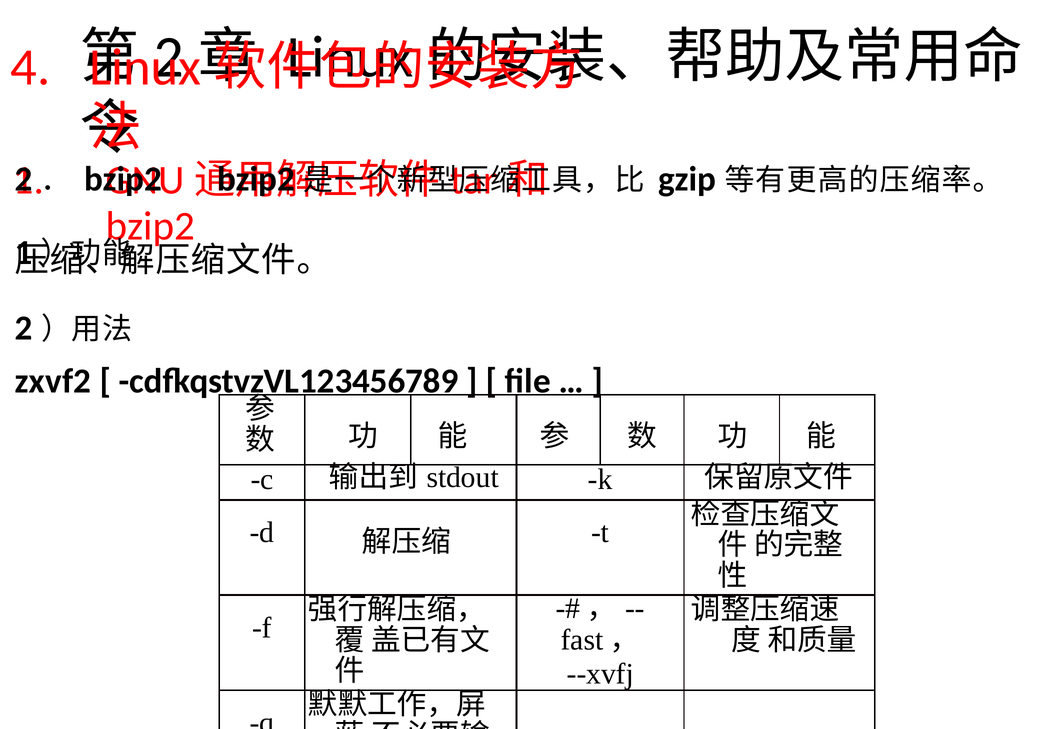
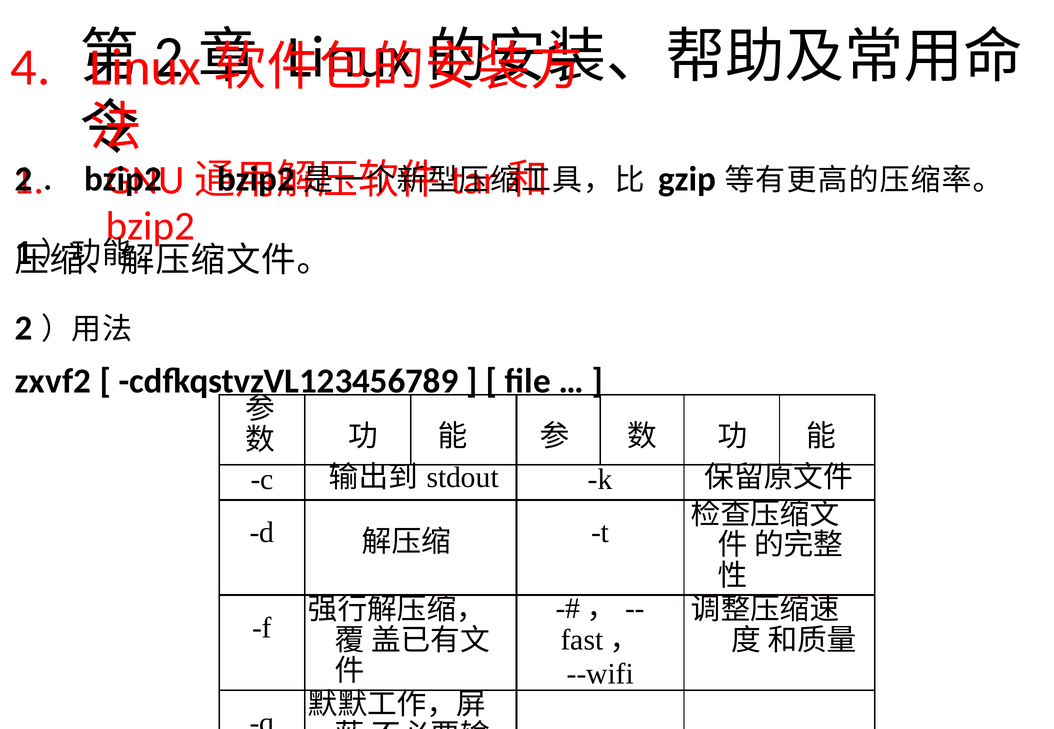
--xvfj: --xvfj -> --wifi
